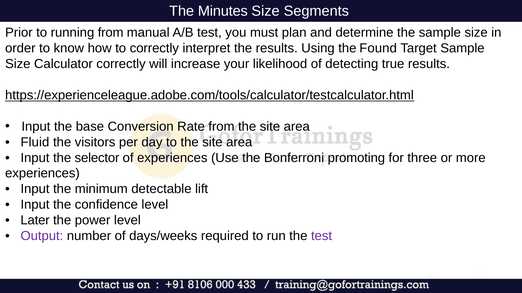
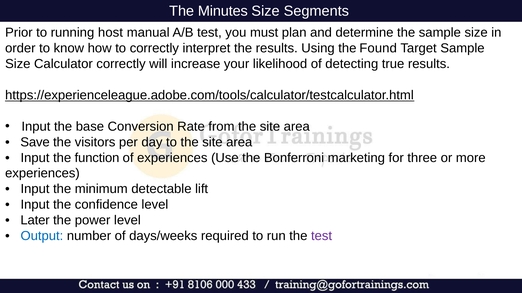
running from: from -> host
Fluid: Fluid -> Save
selector: selector -> function
promoting: promoting -> marketing
Output colour: purple -> blue
